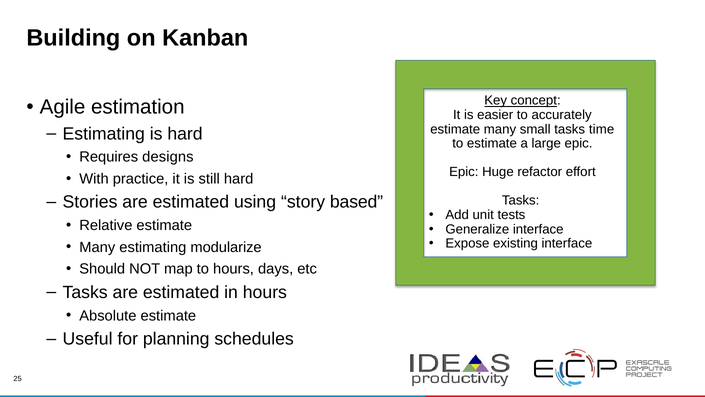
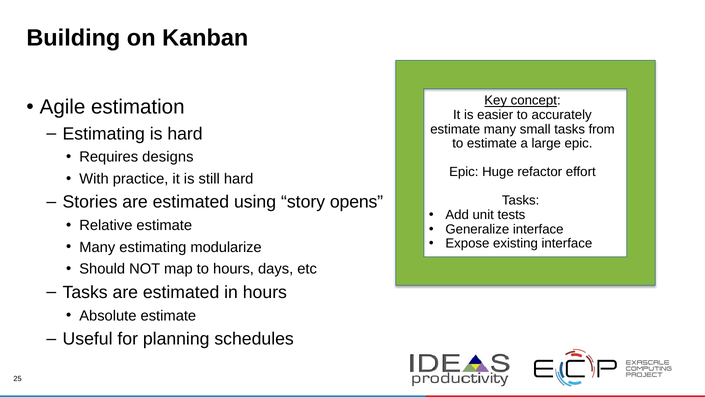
time: time -> from
based: based -> opens
